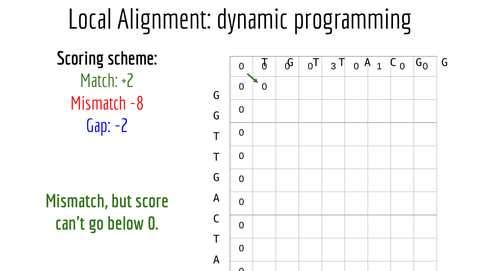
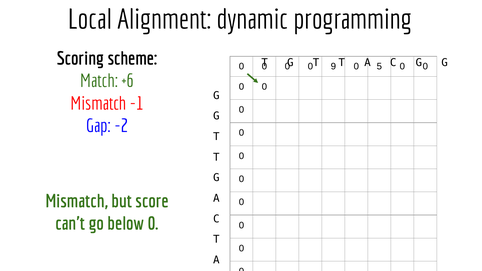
3: 3 -> 9
1: 1 -> 5
+2: +2 -> +6
-8: -8 -> -1
